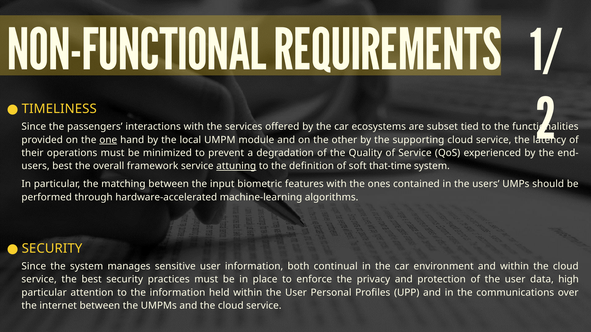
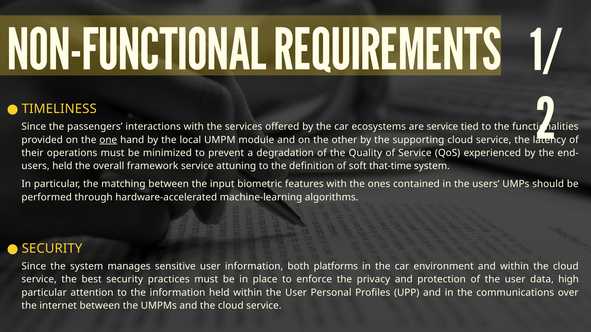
are subset: subset -> service
users best: best -> held
attuning underline: present -> none
continual: continual -> platforms
